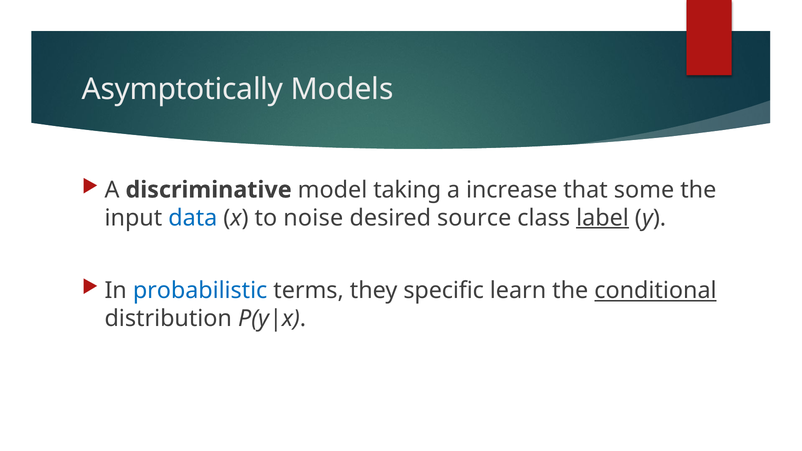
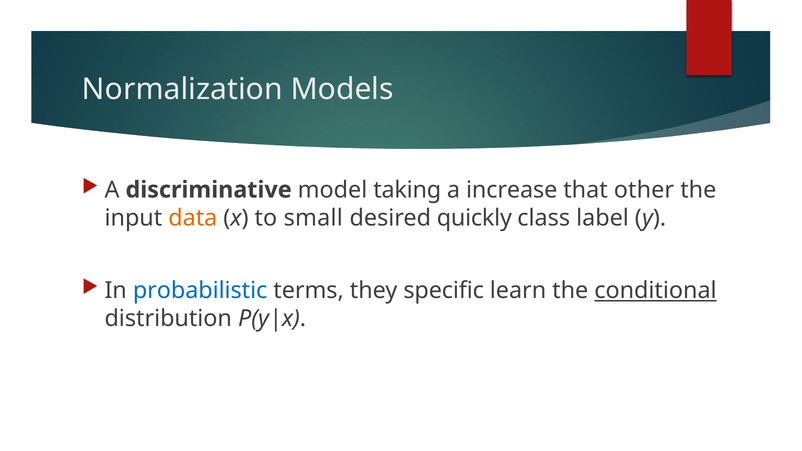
Asymptotically: Asymptotically -> Normalization
some: some -> other
data colour: blue -> orange
noise: noise -> small
source: source -> quickly
label underline: present -> none
